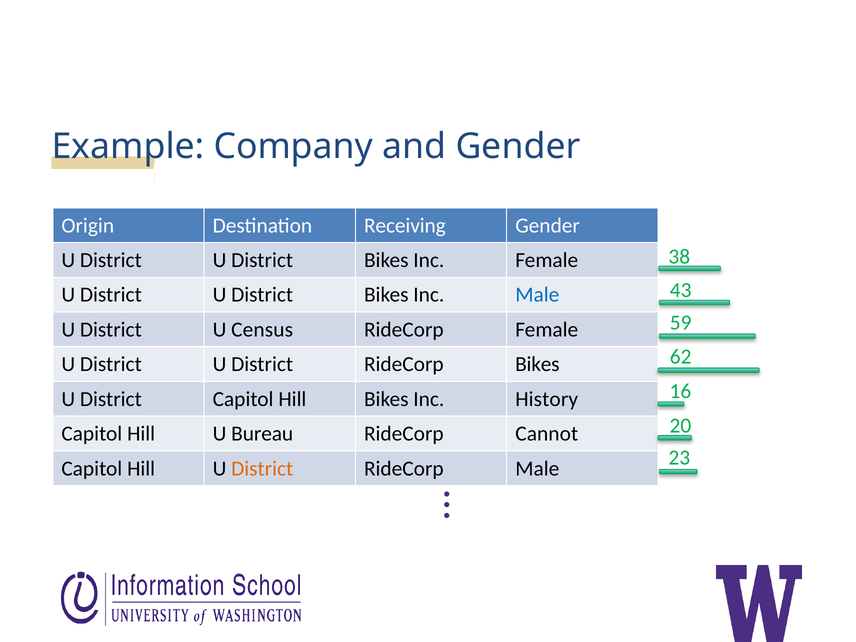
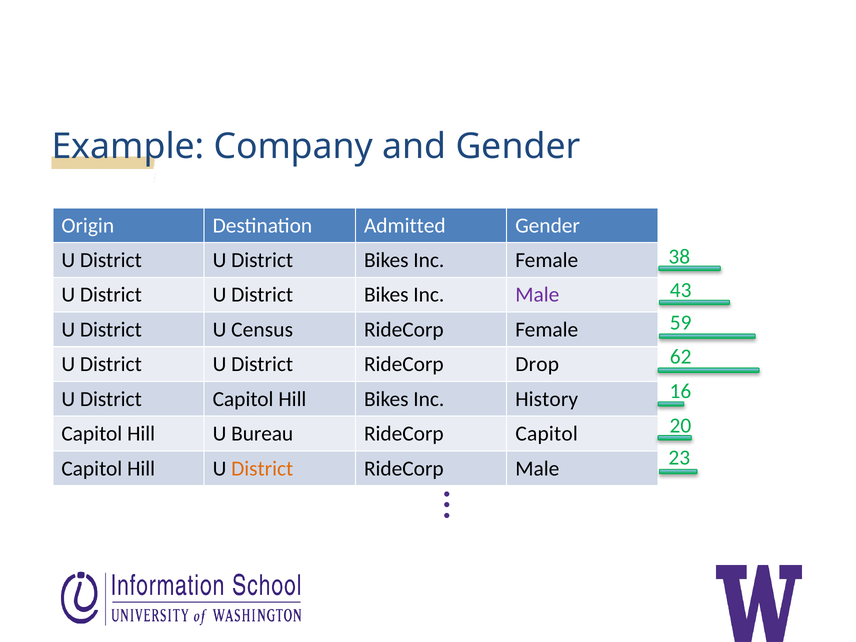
Receiving: Receiving -> Admitted
Male at (537, 295) colour: blue -> purple
RideCorp Bikes: Bikes -> Drop
RideCorp Cannot: Cannot -> Capitol
